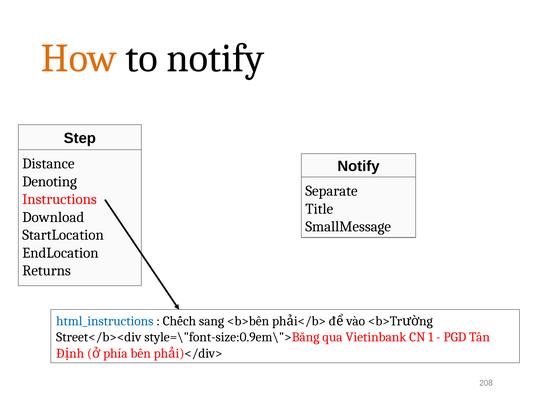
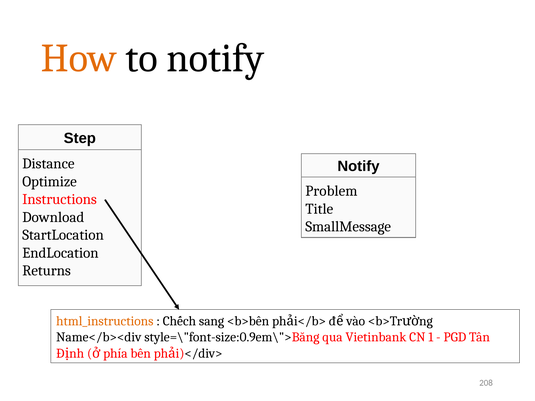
Denoting: Denoting -> Optimize
Separate: Separate -> Problem
html_instructions colour: blue -> orange
Street</b><div: Street</b><div -> Name</b><div
